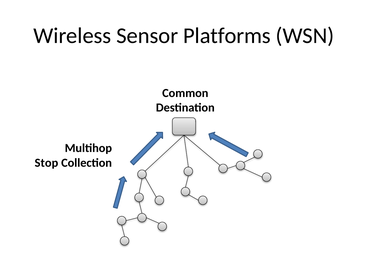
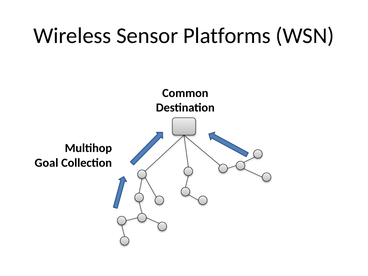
Stop: Stop -> Goal
